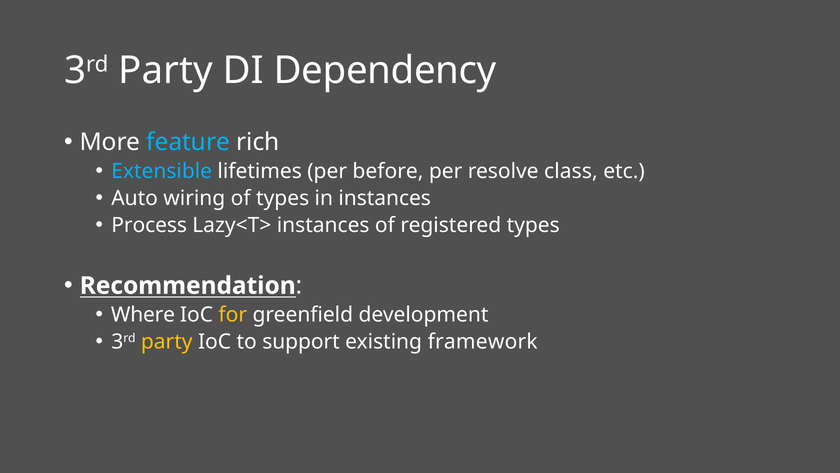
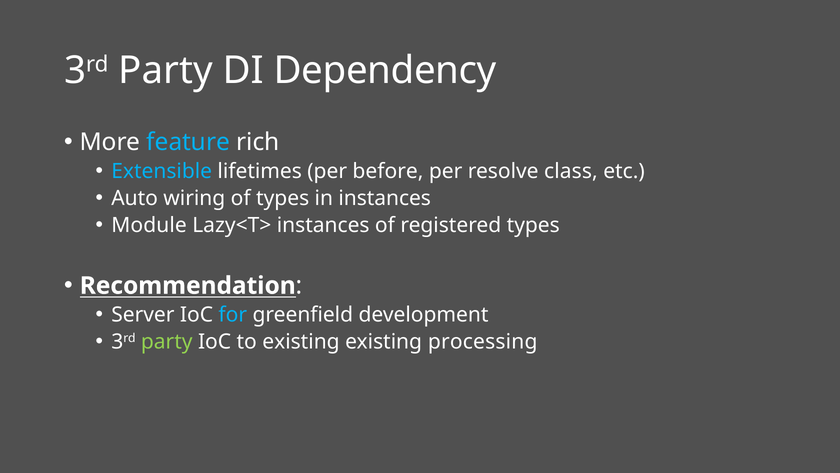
Process: Process -> Module
Where: Where -> Server
for colour: yellow -> light blue
party at (167, 341) colour: yellow -> light green
to support: support -> existing
framework: framework -> processing
